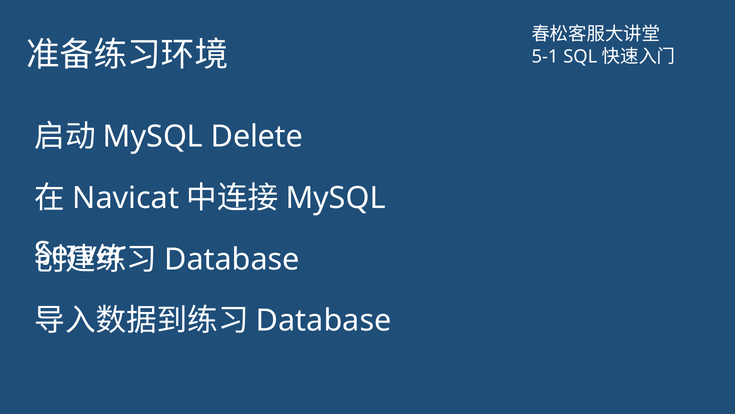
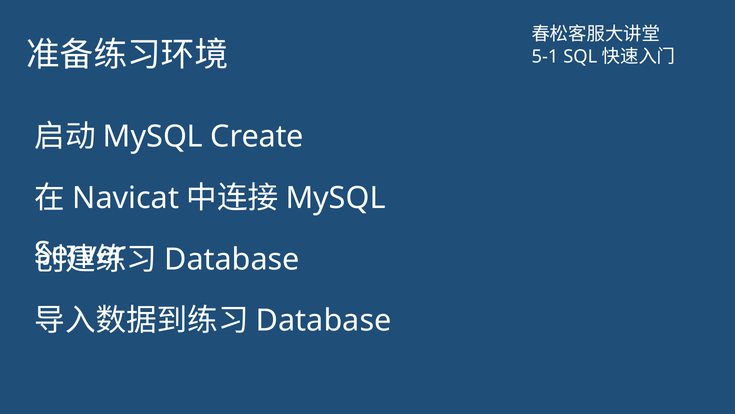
Delete: Delete -> Create
